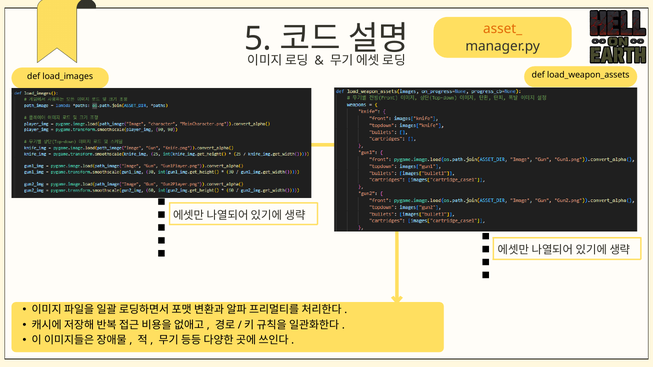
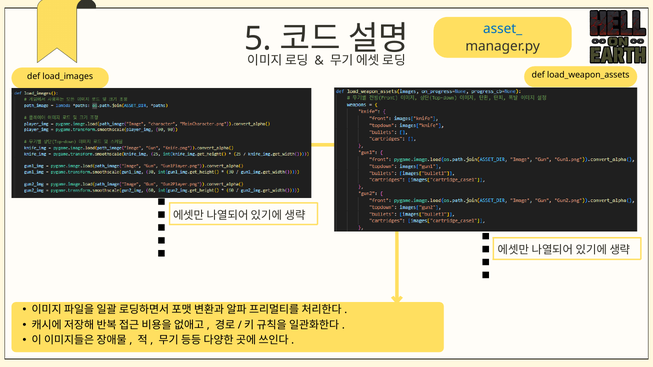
asset_ colour: orange -> blue
